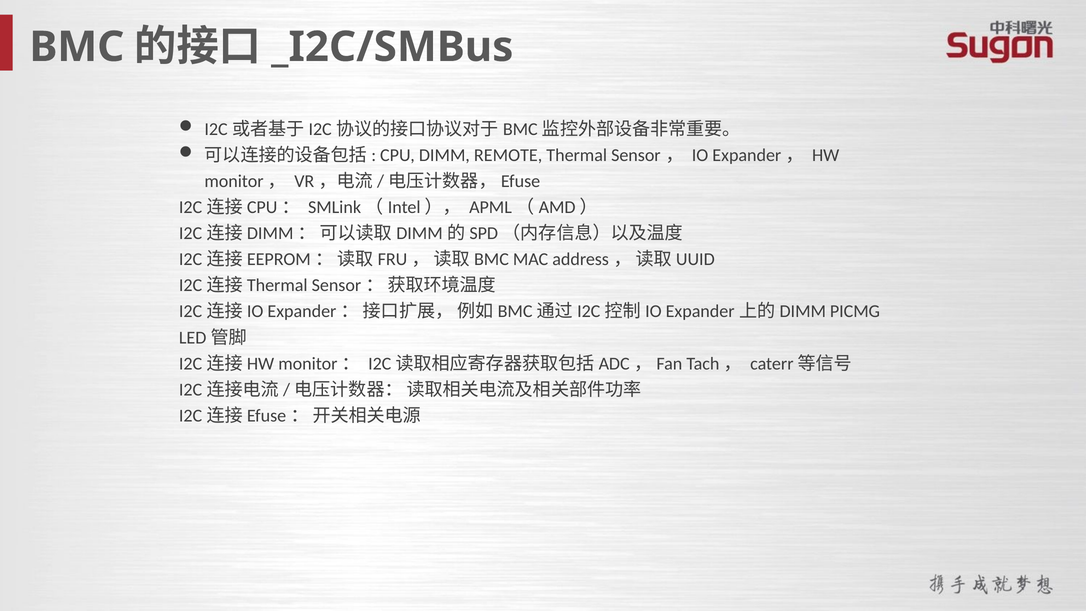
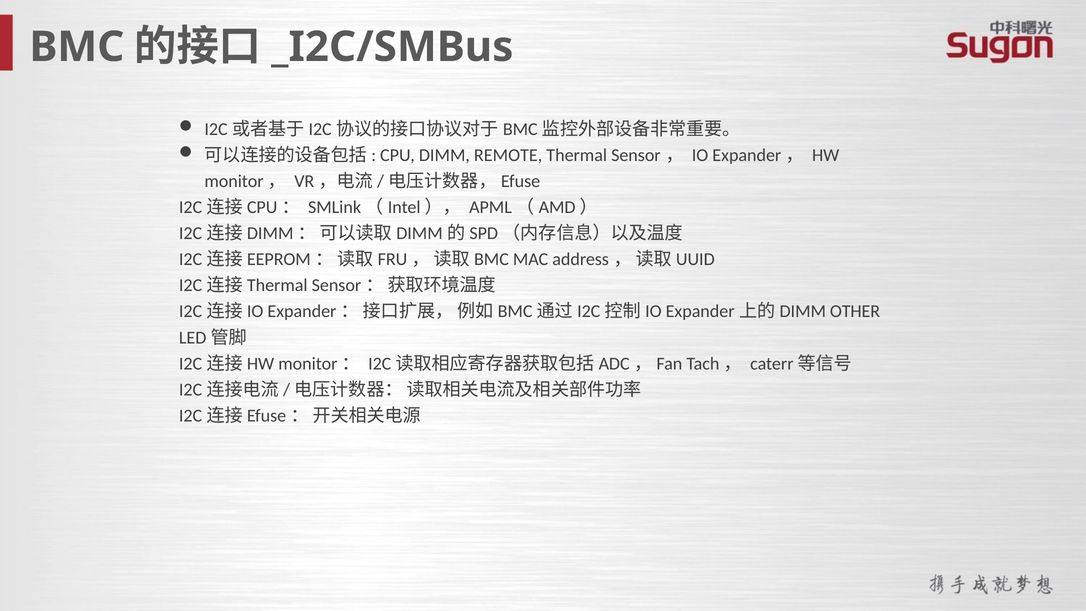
PICMG: PICMG -> OTHER
